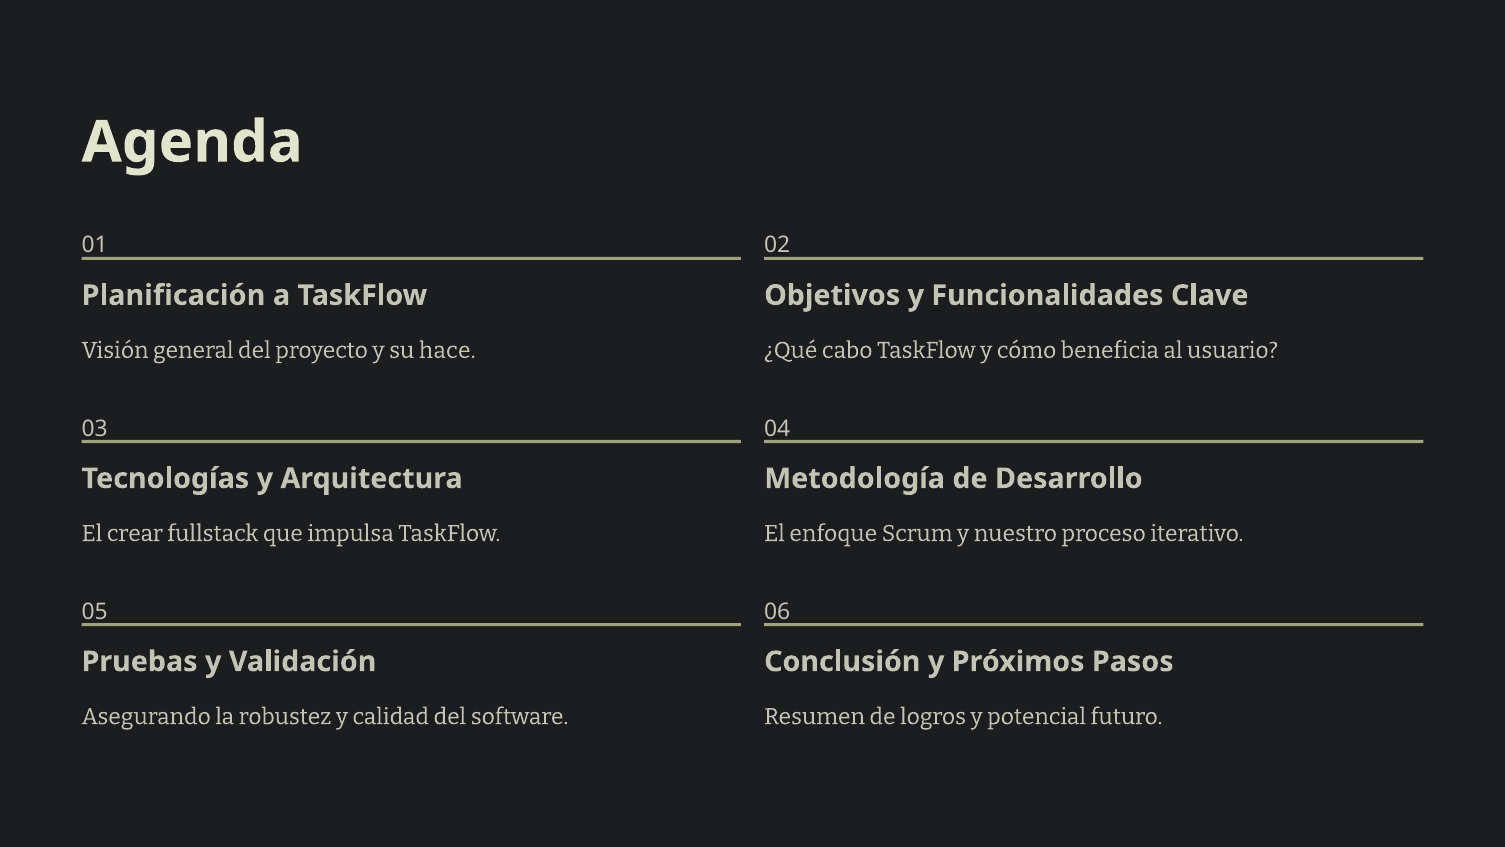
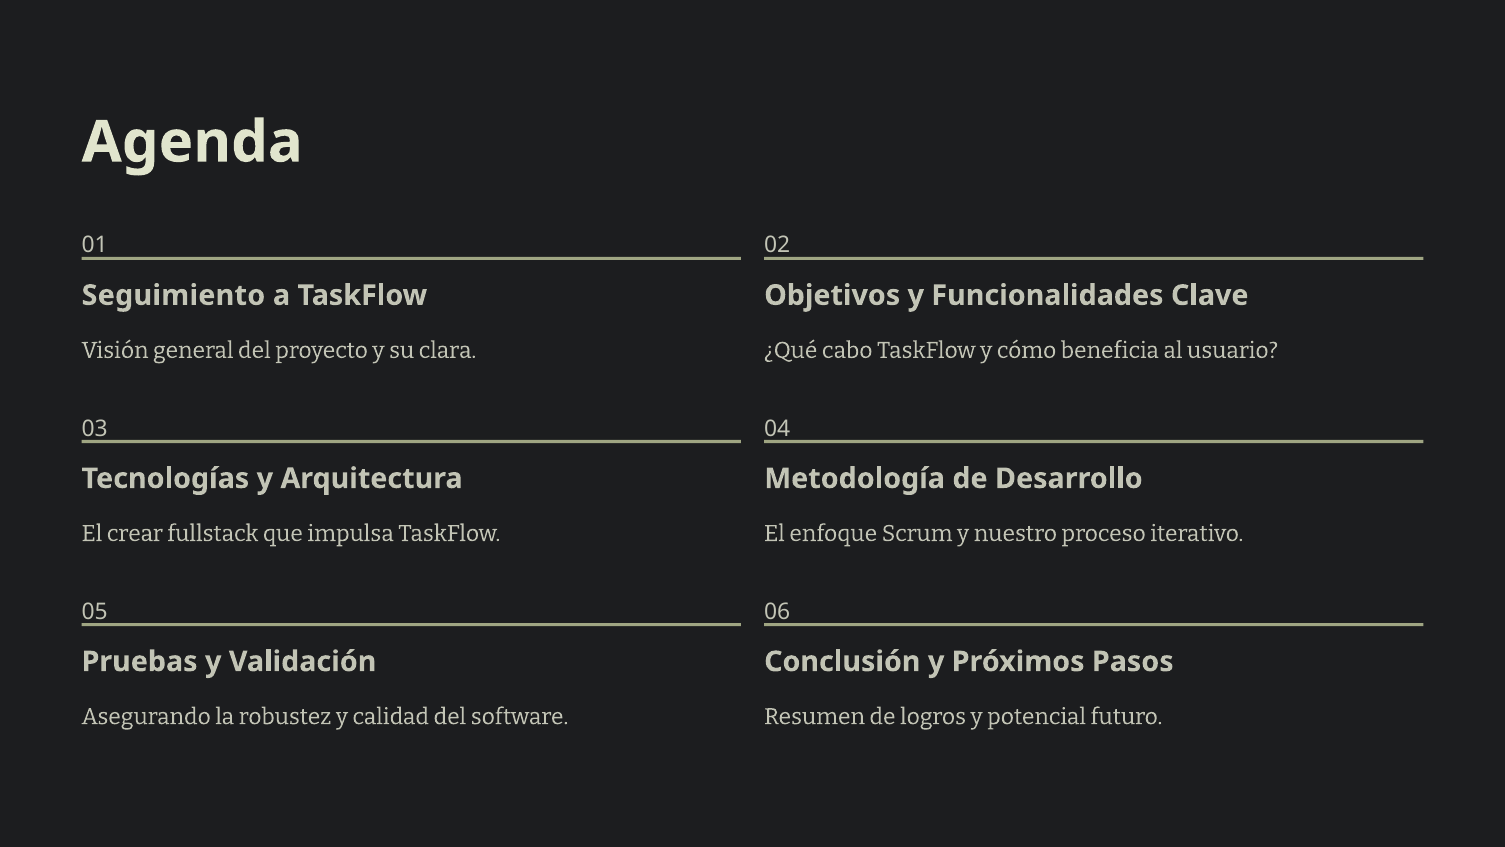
Planificación: Planificación -> Seguimiento
hace: hace -> clara
